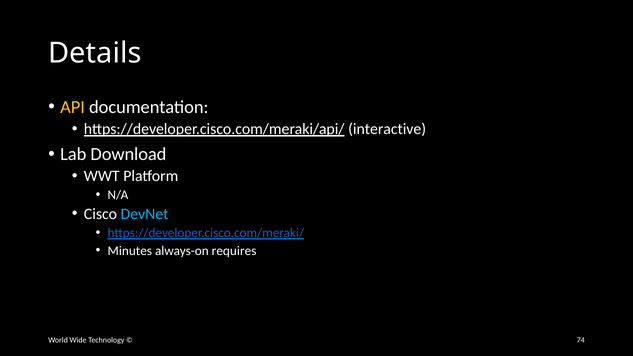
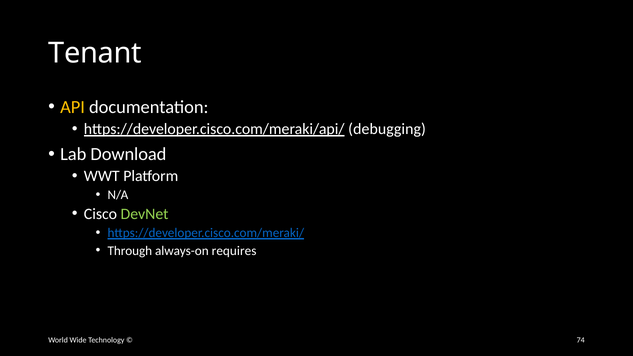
Details: Details -> Tenant
interactive: interactive -> debugging
DevNet colour: light blue -> light green
Minutes: Minutes -> Through
